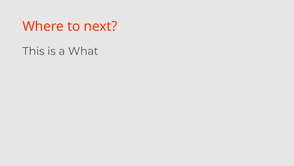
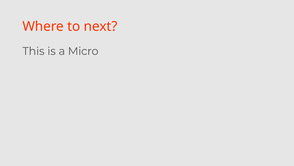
What: What -> Micro
